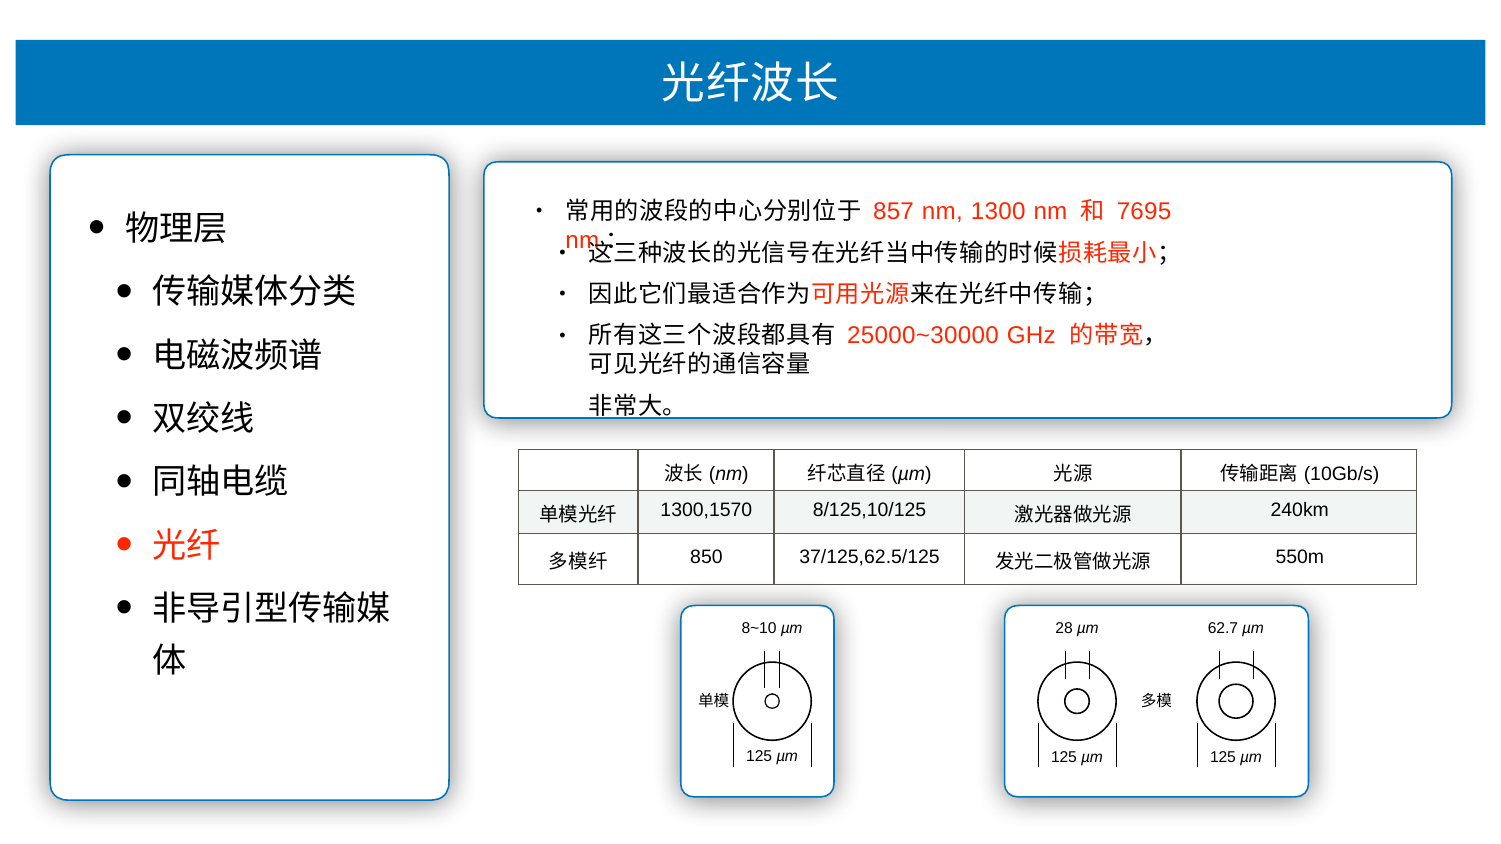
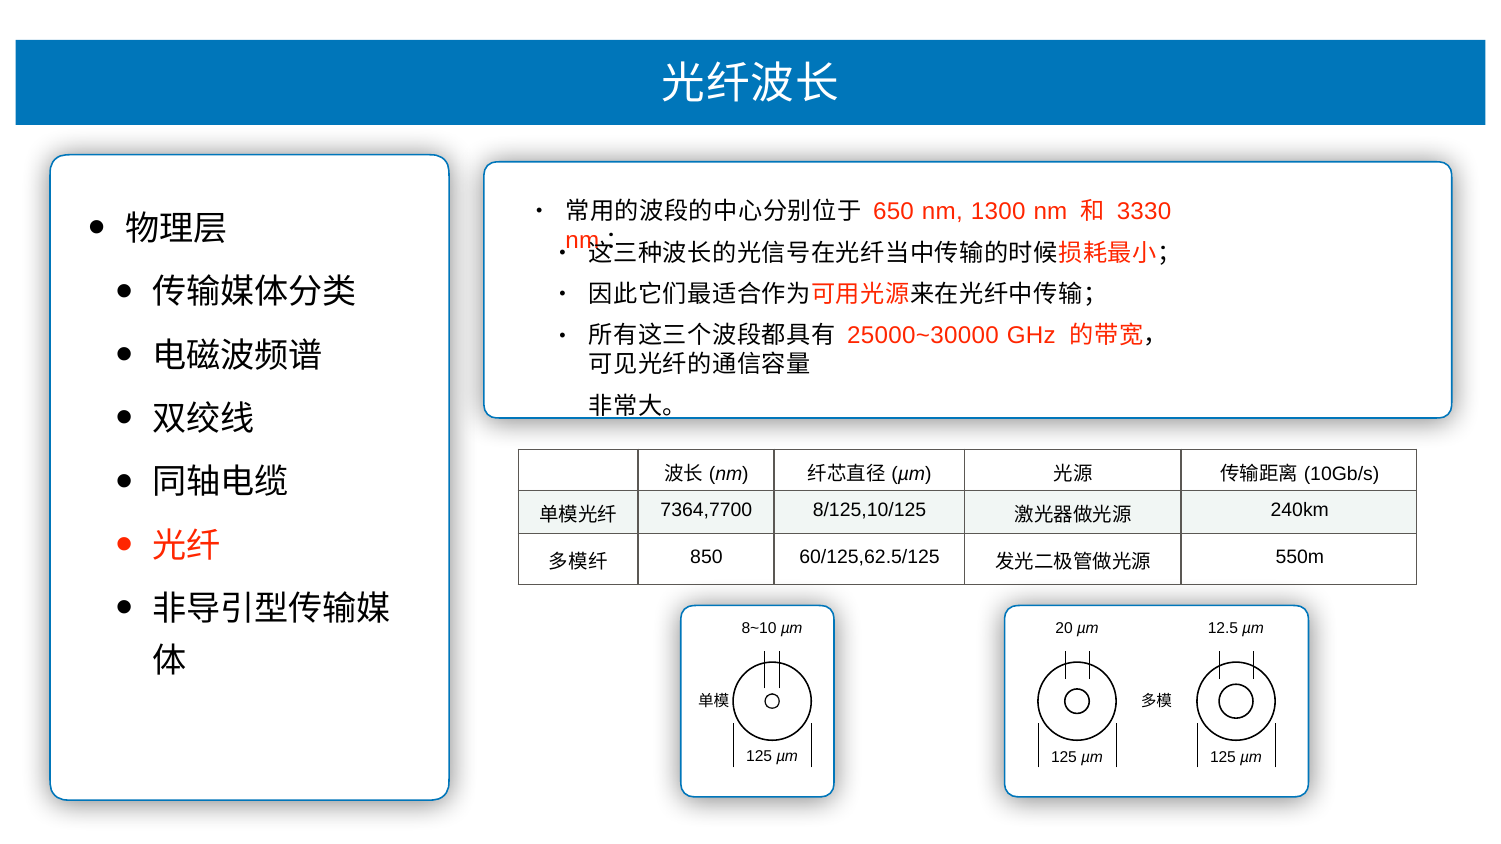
857: 857 -> 650
7695: 7695 -> 3330
1300,1570: 1300,1570 -> 7364,7700
37/125,62.5/125: 37/125,62.5/125 -> 60/125,62.5/125
28: 28 -> 20
62.7: 62.7 -> 12.5
